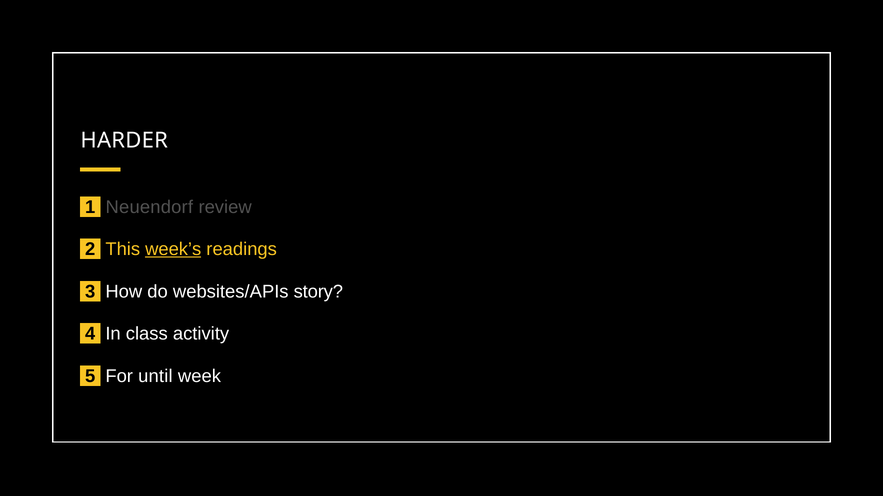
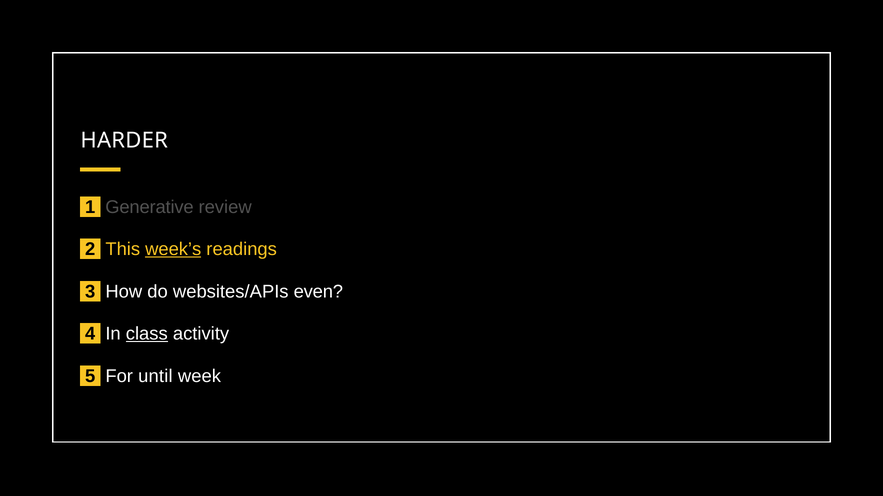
Neuendorf: Neuendorf -> Generative
story: story -> even
class underline: none -> present
